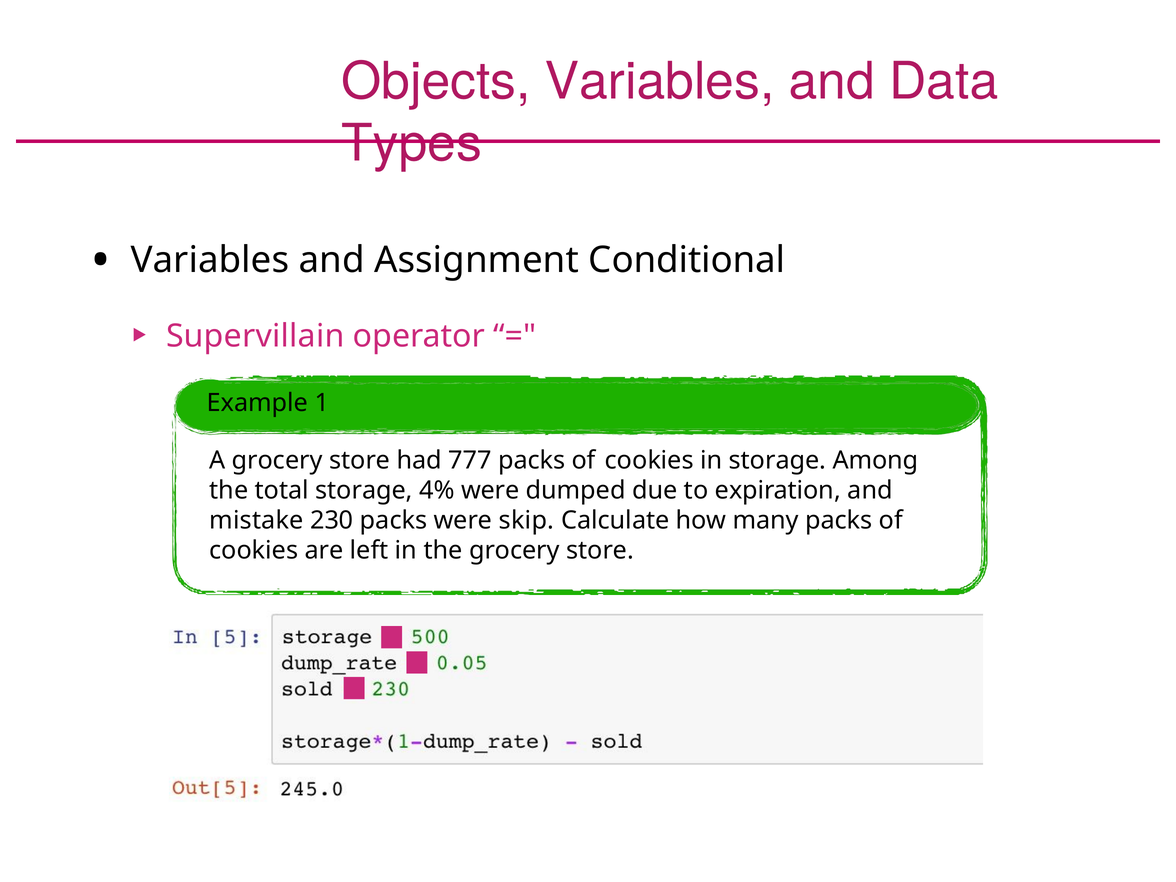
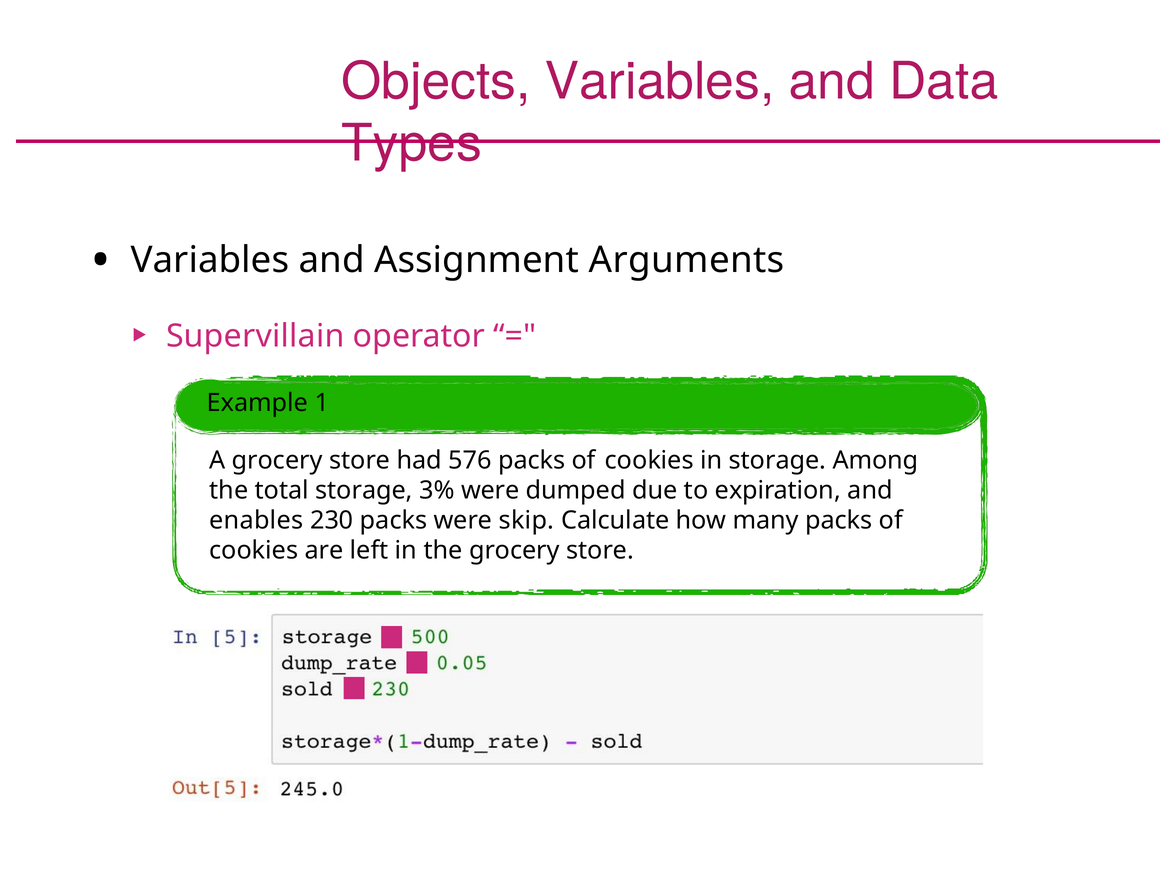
Conditional: Conditional -> Arguments
777: 777 -> 576
4%: 4% -> 3%
mistake: mistake -> enables
